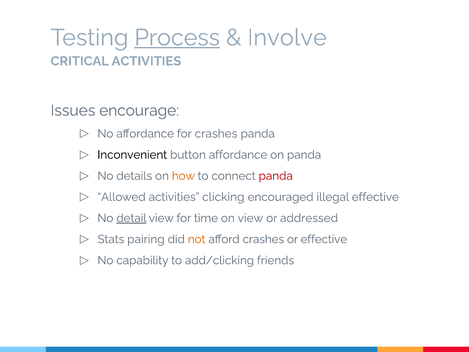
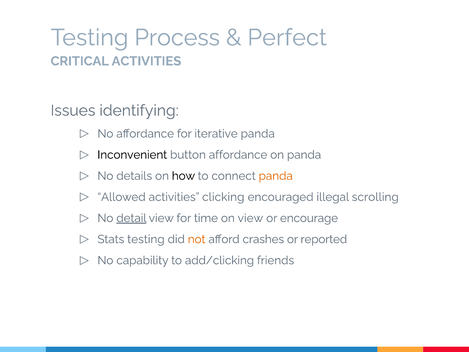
Process underline: present -> none
Involve: Involve -> Perfect
encourage: encourage -> identifying
for crashes: crashes -> iterative
how colour: orange -> black
panda at (276, 176) colour: red -> orange
illegal effective: effective -> scrolling
addressed: addressed -> encourage
Stats pairing: pairing -> testing
or effective: effective -> reported
